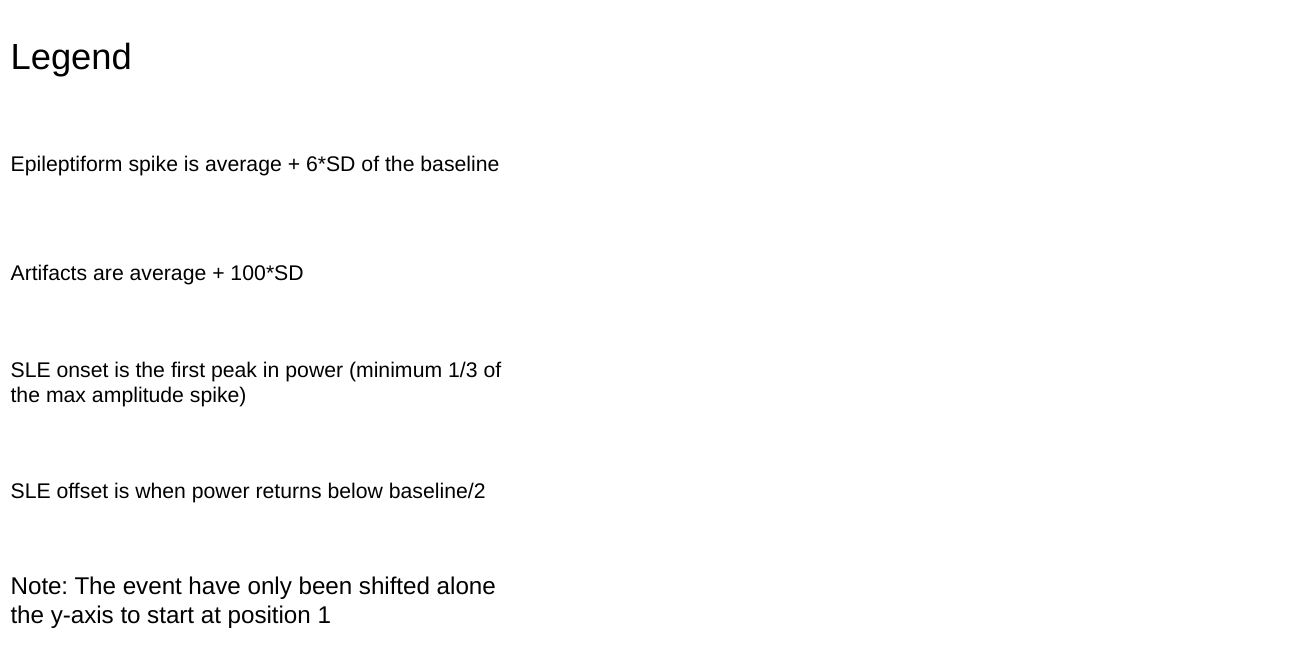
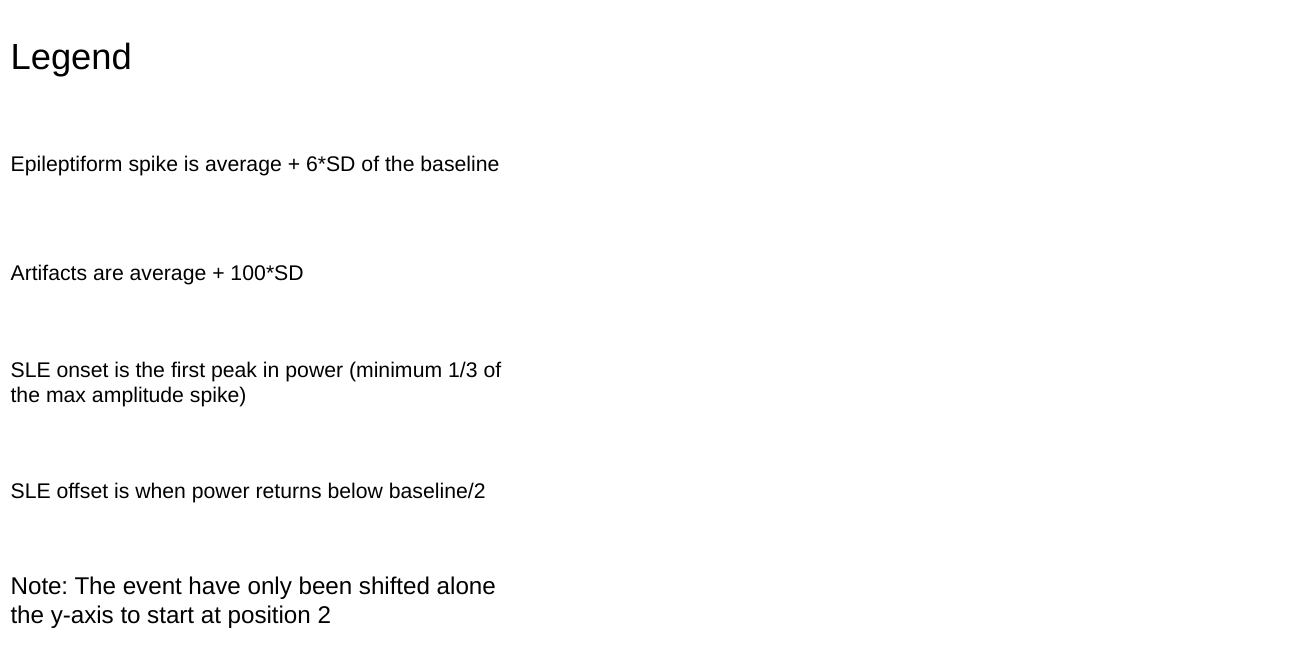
1: 1 -> 2
